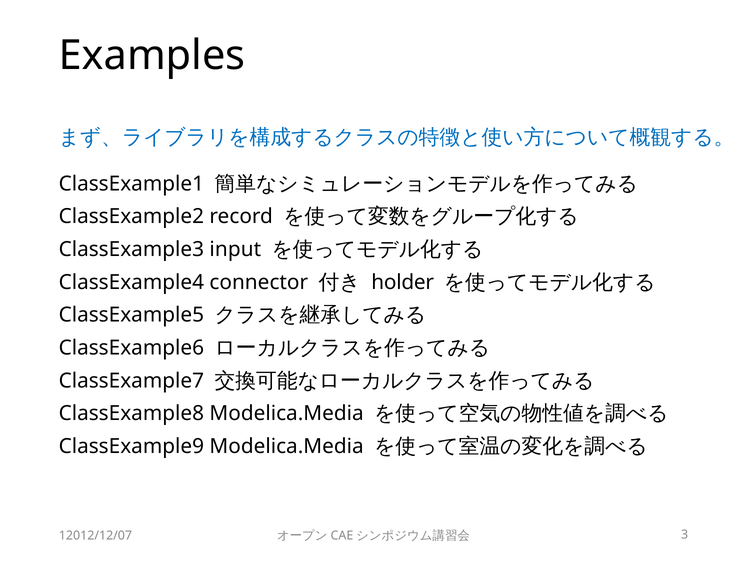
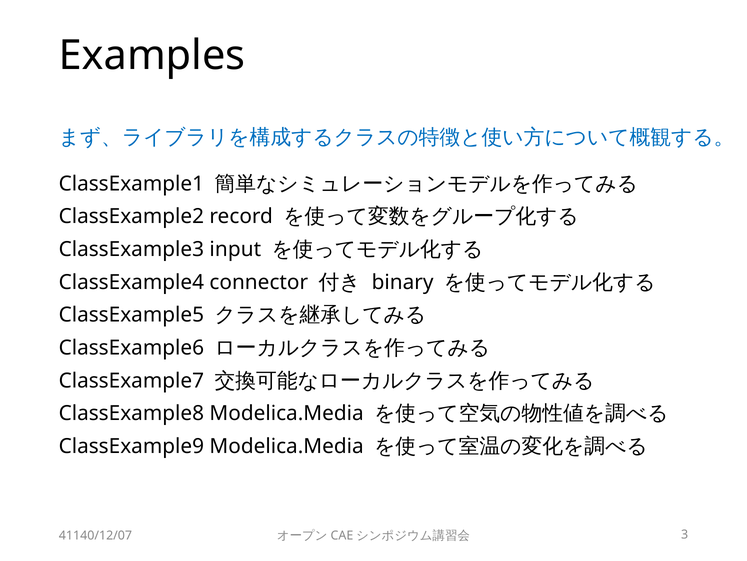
holder: holder -> binary
12012/12/07: 12012/12/07 -> 41140/12/07
